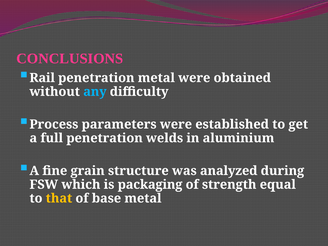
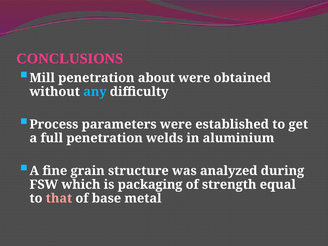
Rail: Rail -> Mill
penetration metal: metal -> about
that colour: yellow -> pink
